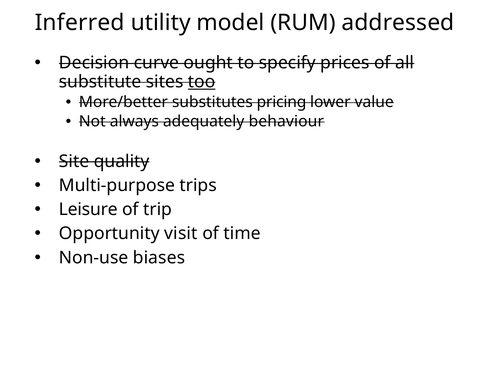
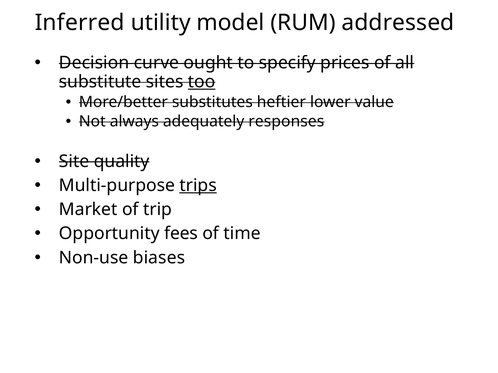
pricing: pricing -> heftier
behaviour: behaviour -> responses
trips underline: none -> present
Leisure: Leisure -> Market
visit: visit -> fees
